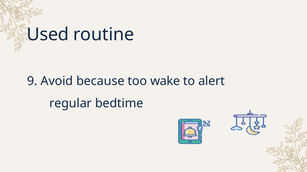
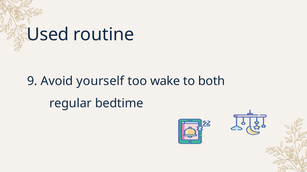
because: because -> yourself
alert: alert -> both
